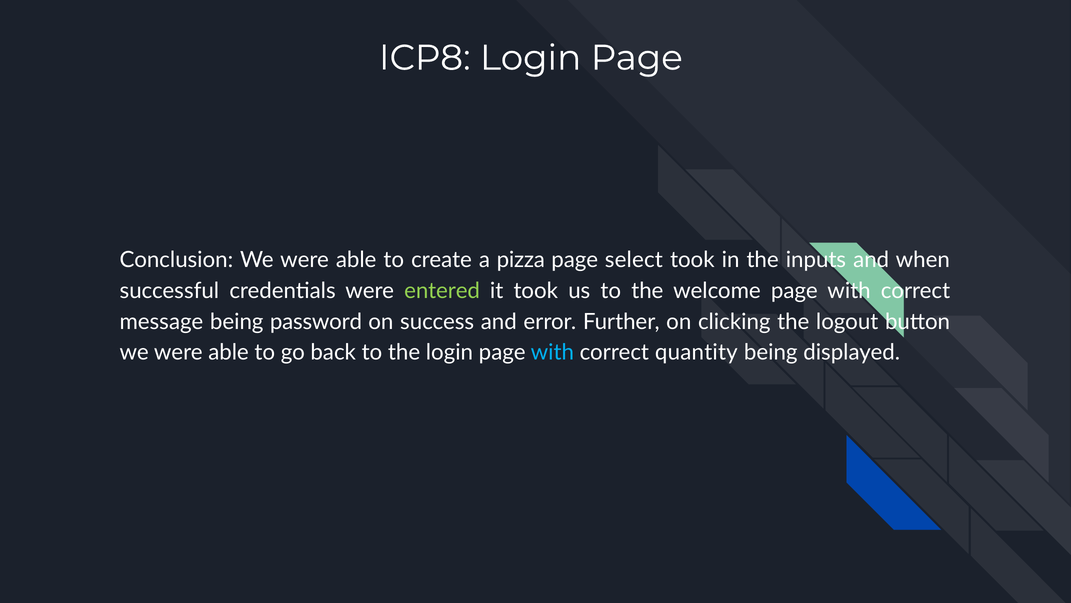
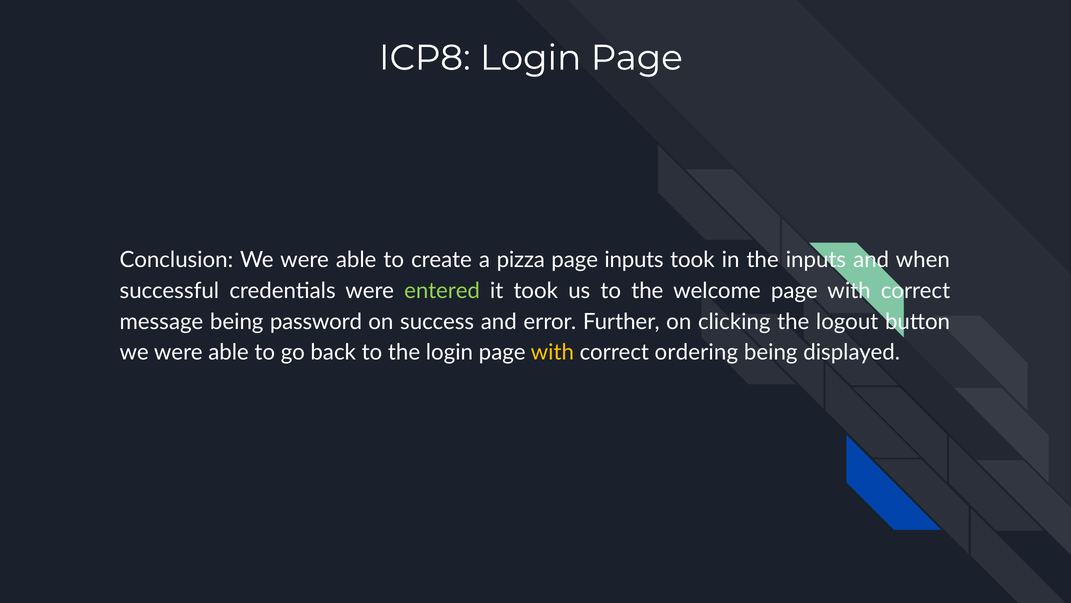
page select: select -> inputs
with at (552, 352) colour: light blue -> yellow
quantity: quantity -> ordering
